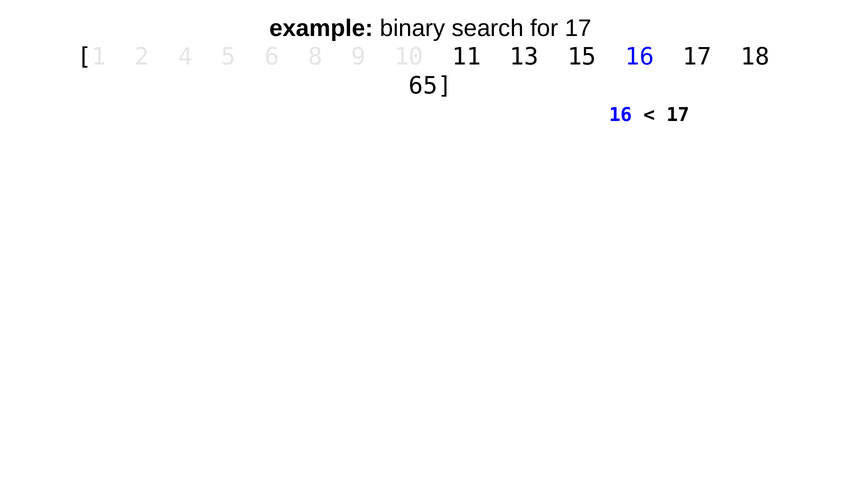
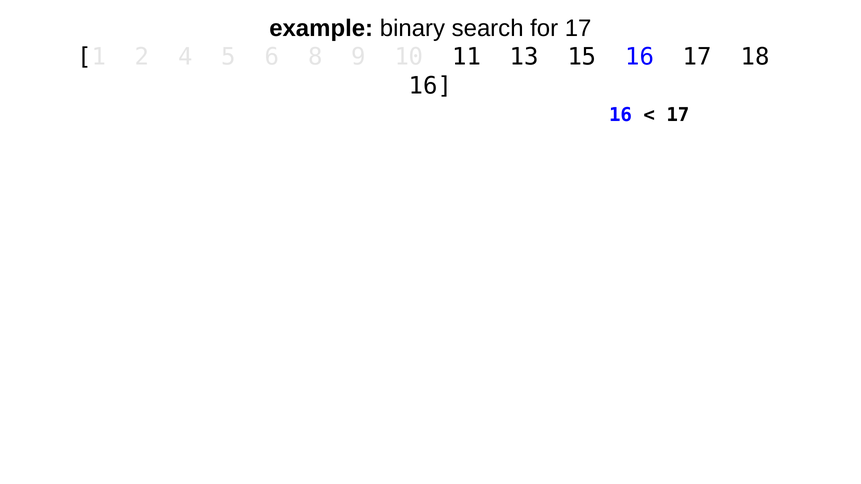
65 at (431, 86): 65 -> 16
